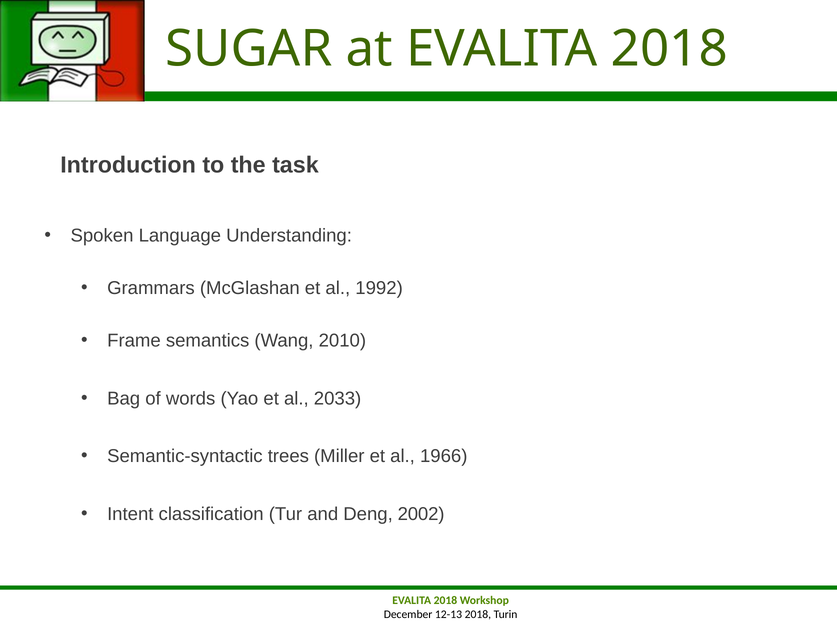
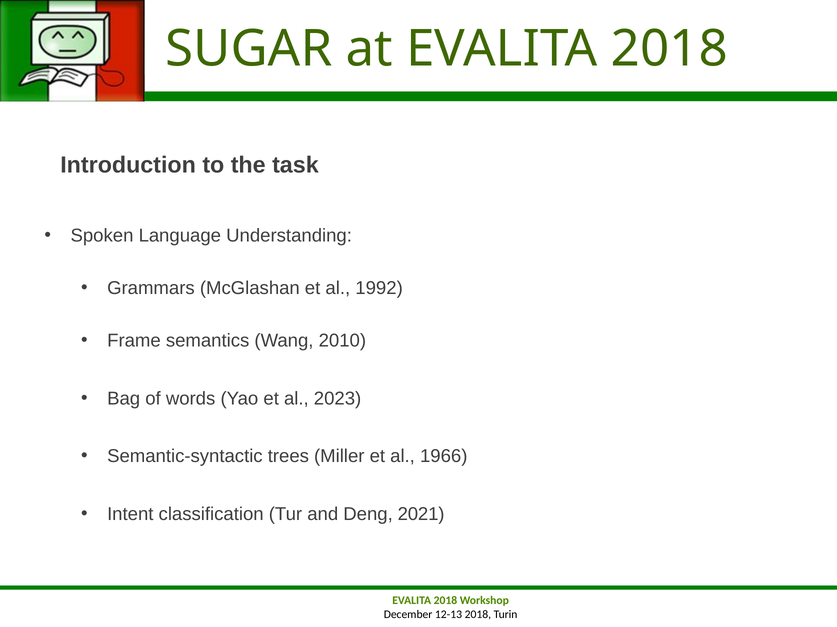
2033: 2033 -> 2023
2002: 2002 -> 2021
